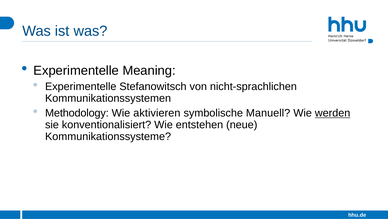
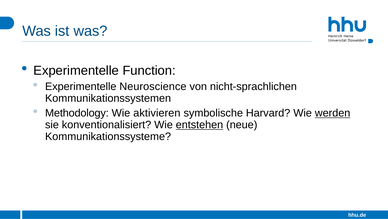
Meaning: Meaning -> Function
Stefanowitsch: Stefanowitsch -> Neuroscience
Manuell: Manuell -> Harvard
entstehen underline: none -> present
